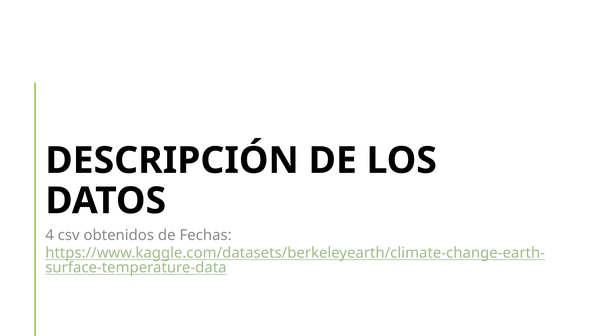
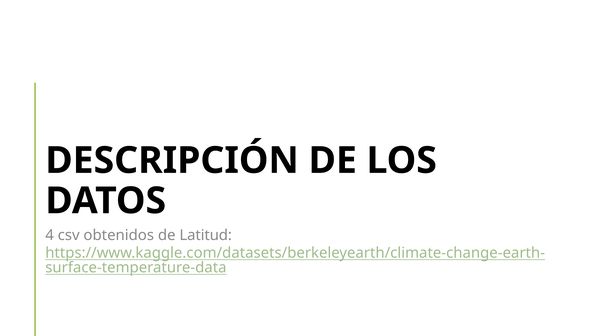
Fechas: Fechas -> Latitud
